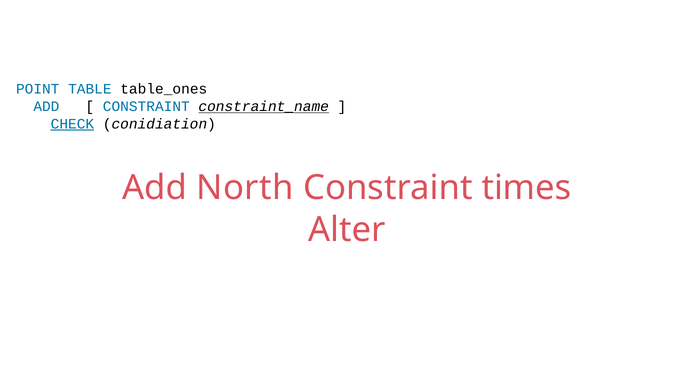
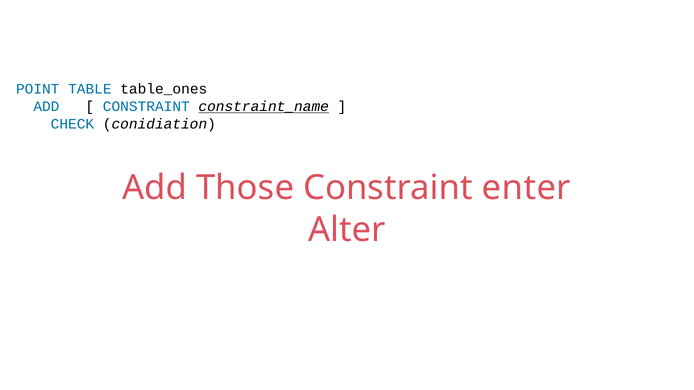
CHECK underline: present -> none
North: North -> Those
times: times -> enter
